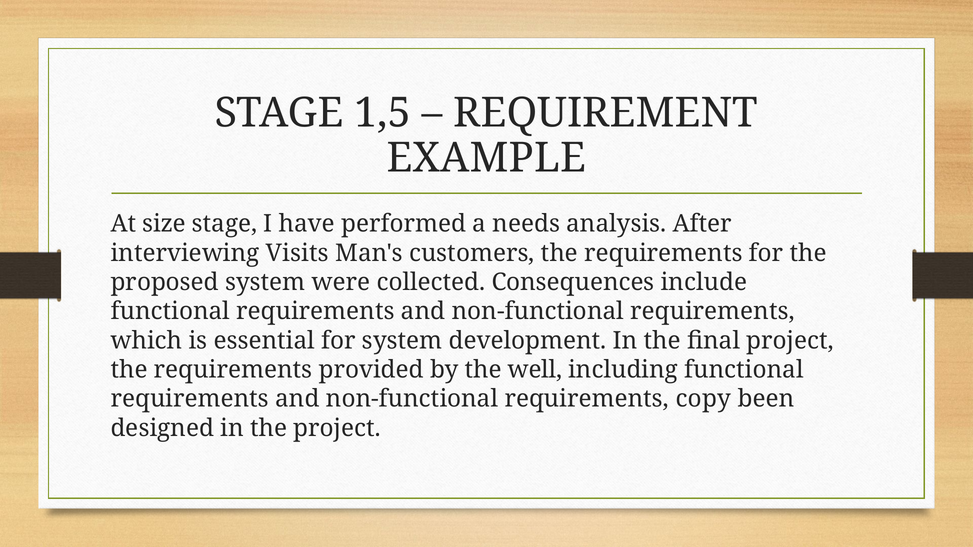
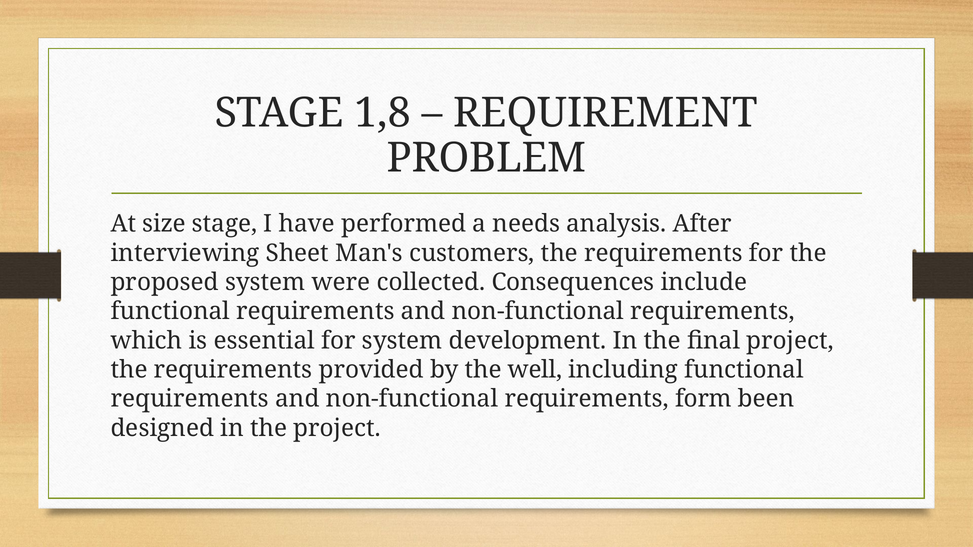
1,5: 1,5 -> 1,8
EXAMPLE: EXAMPLE -> PROBLEM
Visits: Visits -> Sheet
copy: copy -> form
